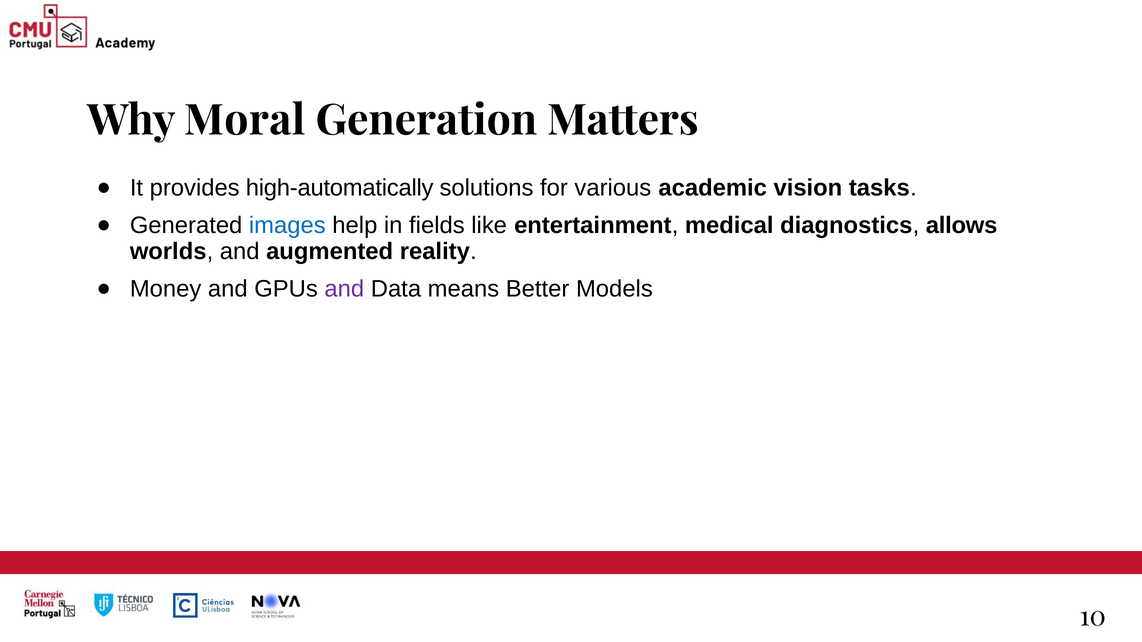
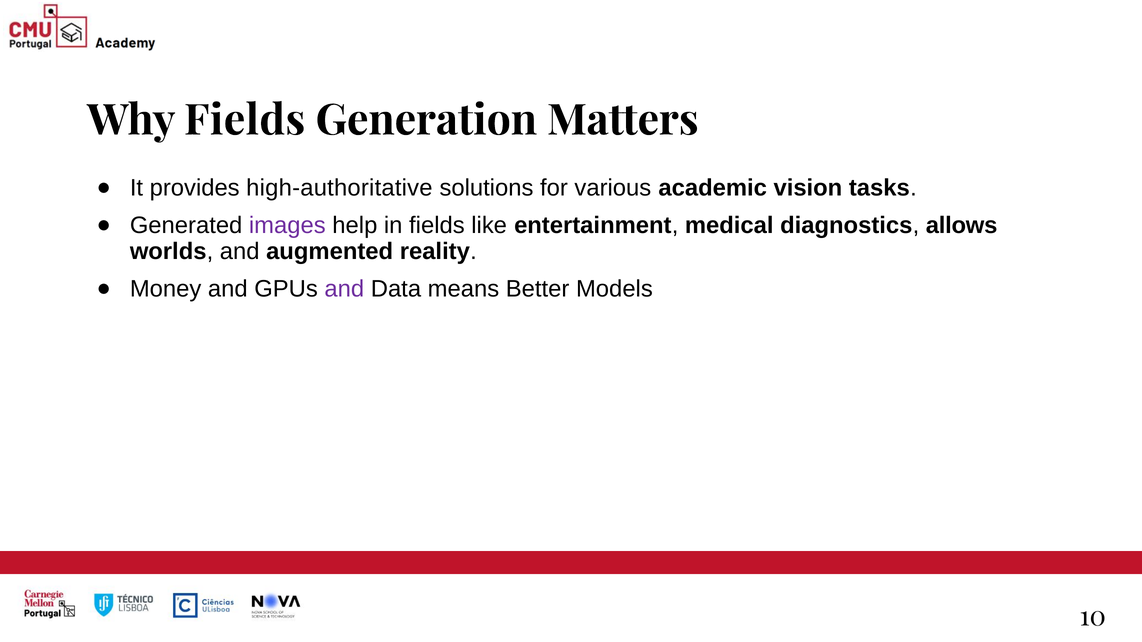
Why Moral: Moral -> Fields
high-automatically: high-automatically -> high-authoritative
images colour: blue -> purple
